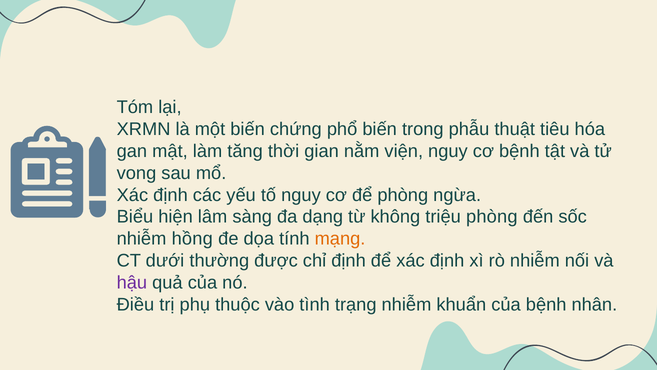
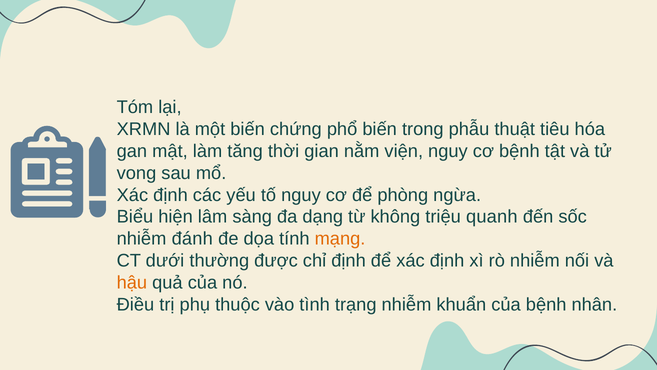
triệu phòng: phòng -> quanh
hồng: hồng -> đánh
hậu colour: purple -> orange
